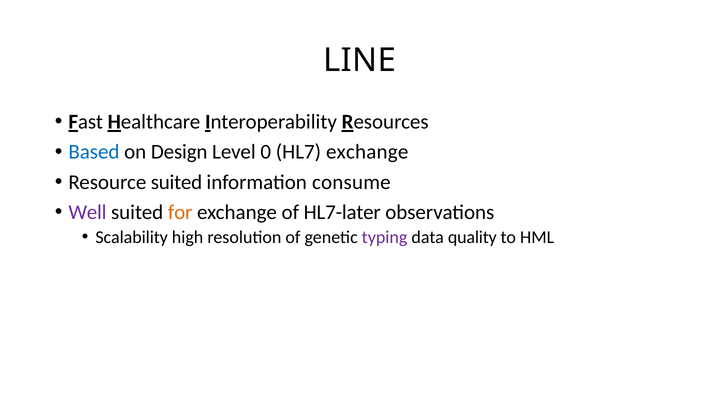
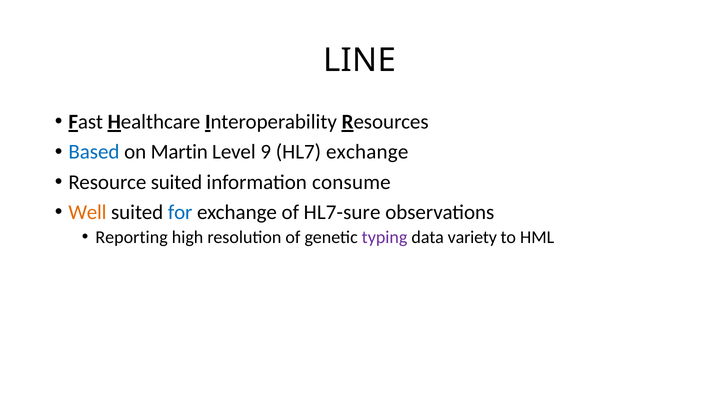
Design: Design -> Martin
0: 0 -> 9
Well colour: purple -> orange
for colour: orange -> blue
HL7-later: HL7-later -> HL7-sure
Scalability: Scalability -> Reporting
quality: quality -> variety
